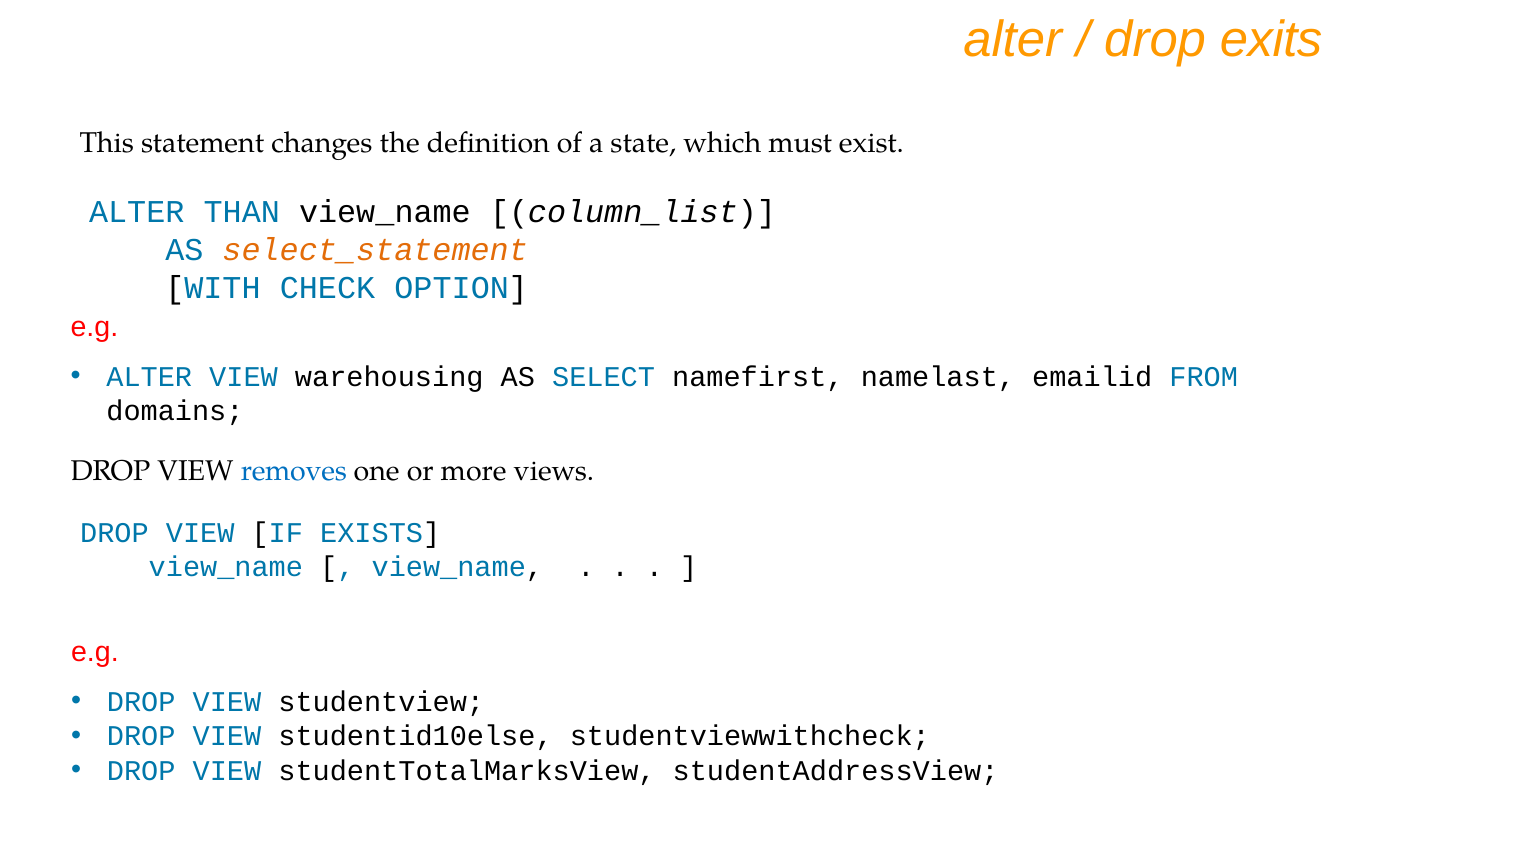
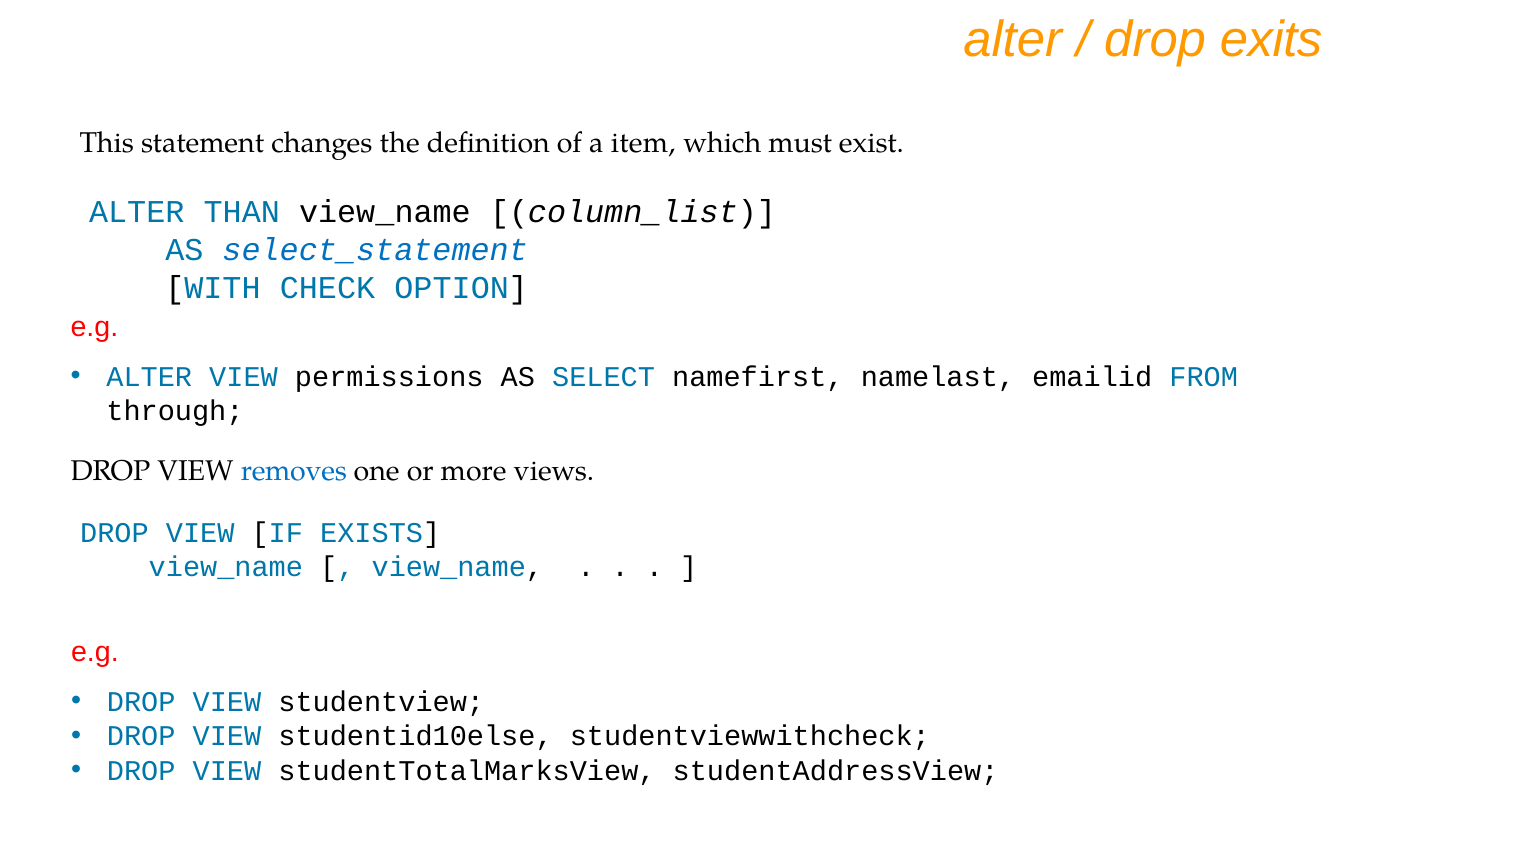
state: state -> item
select_statement colour: orange -> blue
warehousing: warehousing -> permissions
domains: domains -> through
